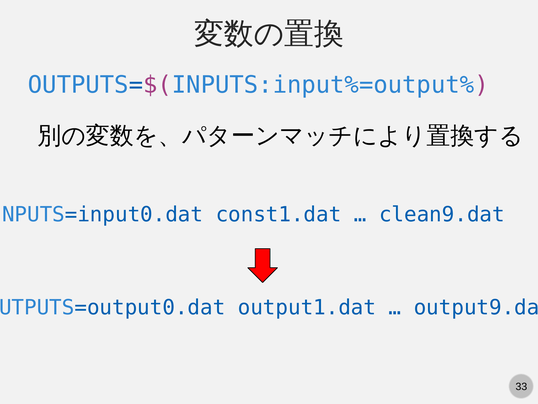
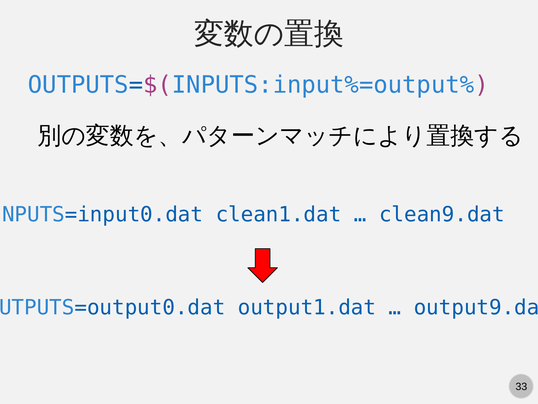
const1.dat: const1.dat -> clean1.dat
